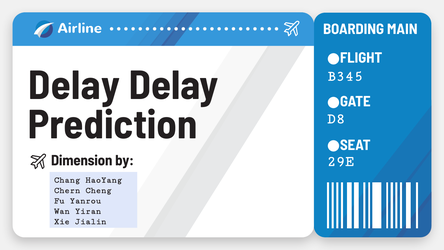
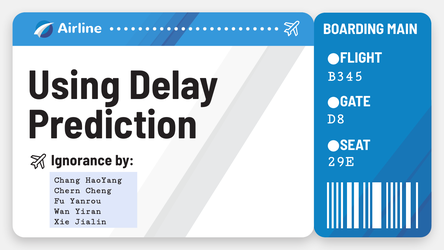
Delay at (74, 86): Delay -> Using
Dimension: Dimension -> Ignorance
